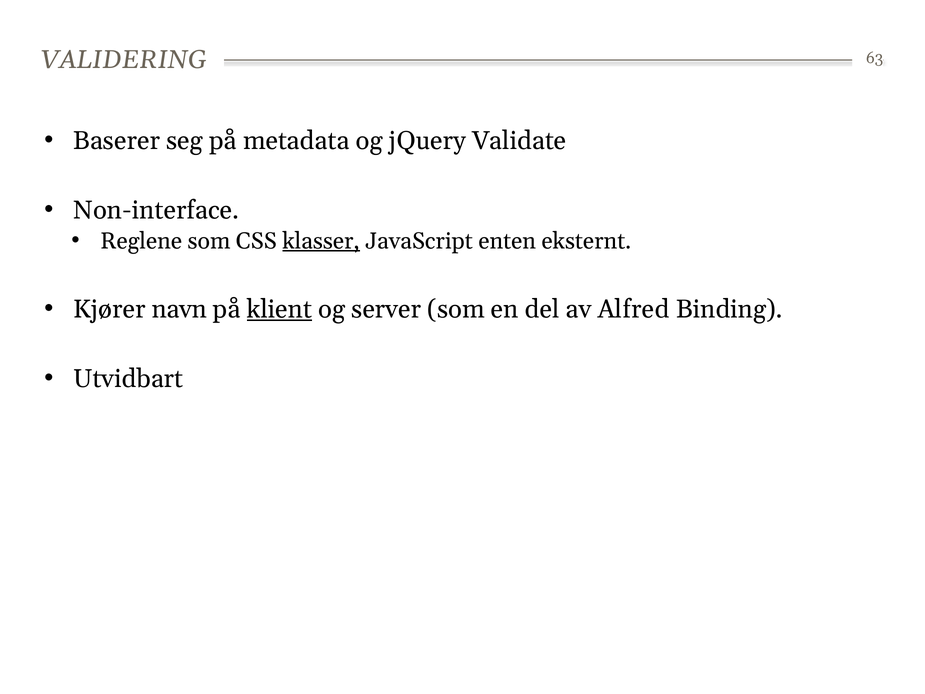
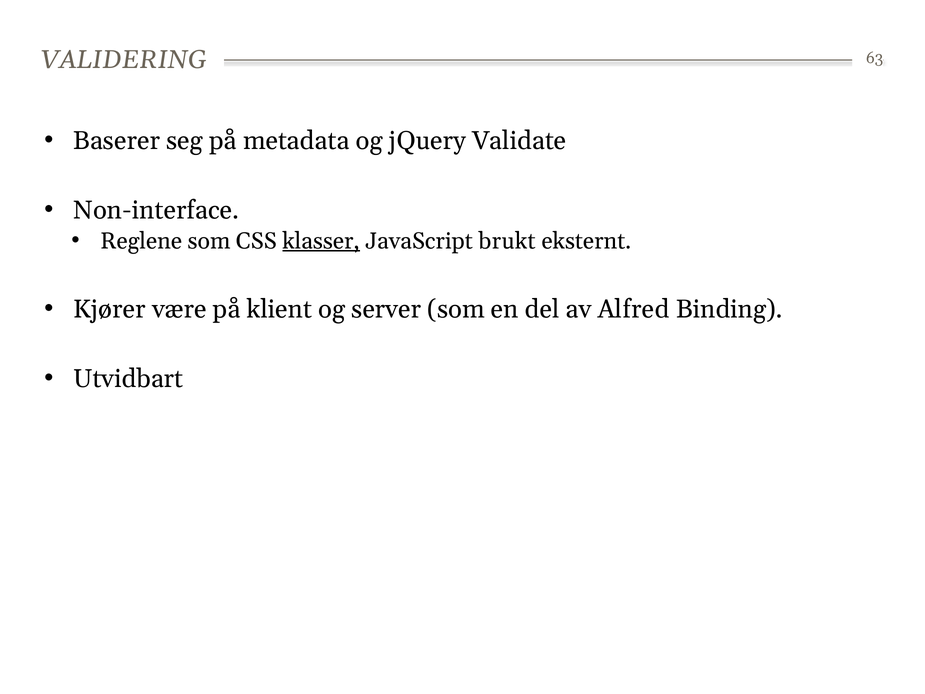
enten: enten -> brukt
navn: navn -> være
klient underline: present -> none
